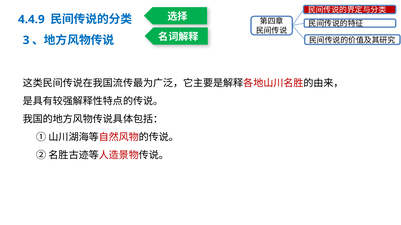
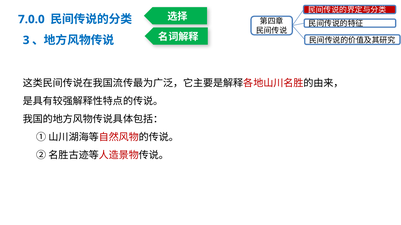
4.4.9: 4.4.9 -> 7.0.0
